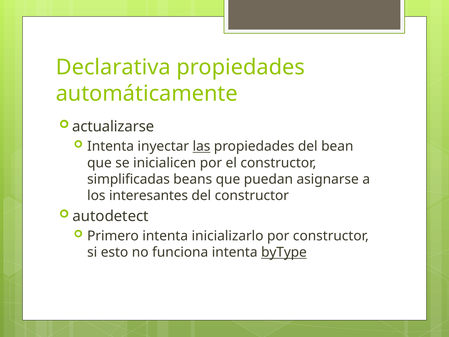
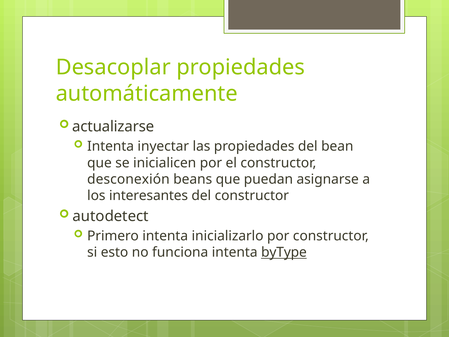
Declarativa: Declarativa -> Desacoplar
las underline: present -> none
simplificadas: simplificadas -> desconexión
